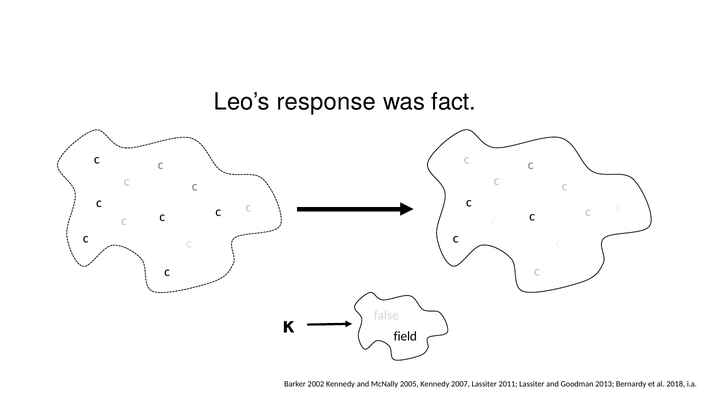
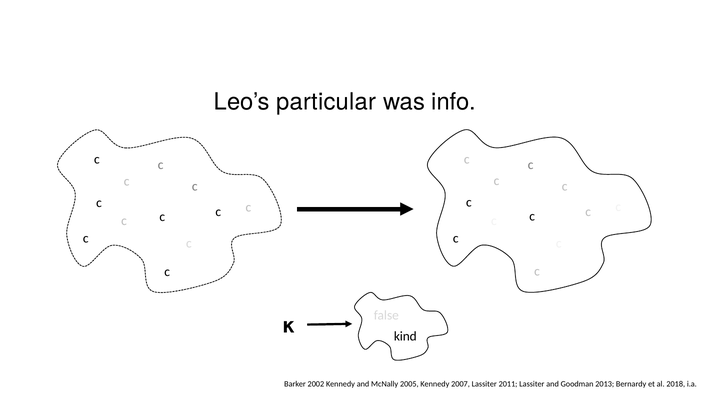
response: response -> particular
fact: fact -> info
field: field -> kind
